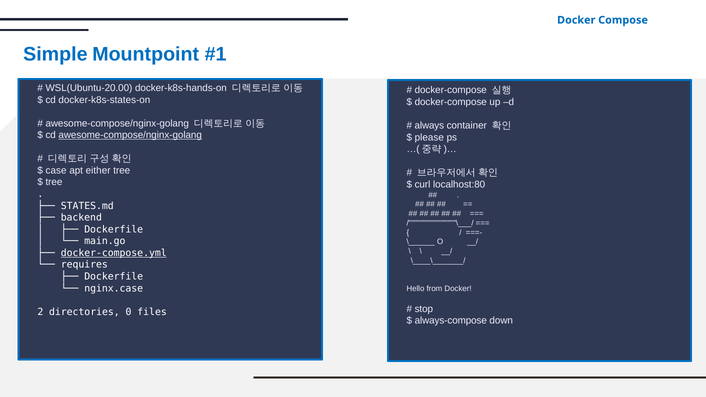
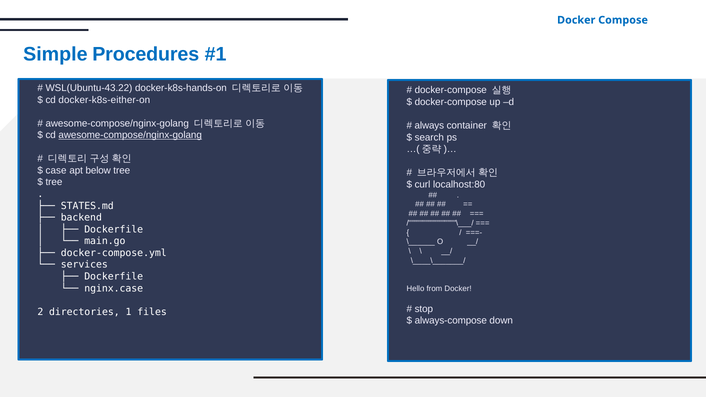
Mountpoint: Mountpoint -> Procedures
WSL(Ubuntu-20.00: WSL(Ubuntu-20.00 -> WSL(Ubuntu-43.22
docker-k8s-states-on: docker-k8s-states-on -> docker-k8s-either-on
please: please -> search
either: either -> below
docker-compose.yml underline: present -> none
requires: requires -> services
0: 0 -> 1
